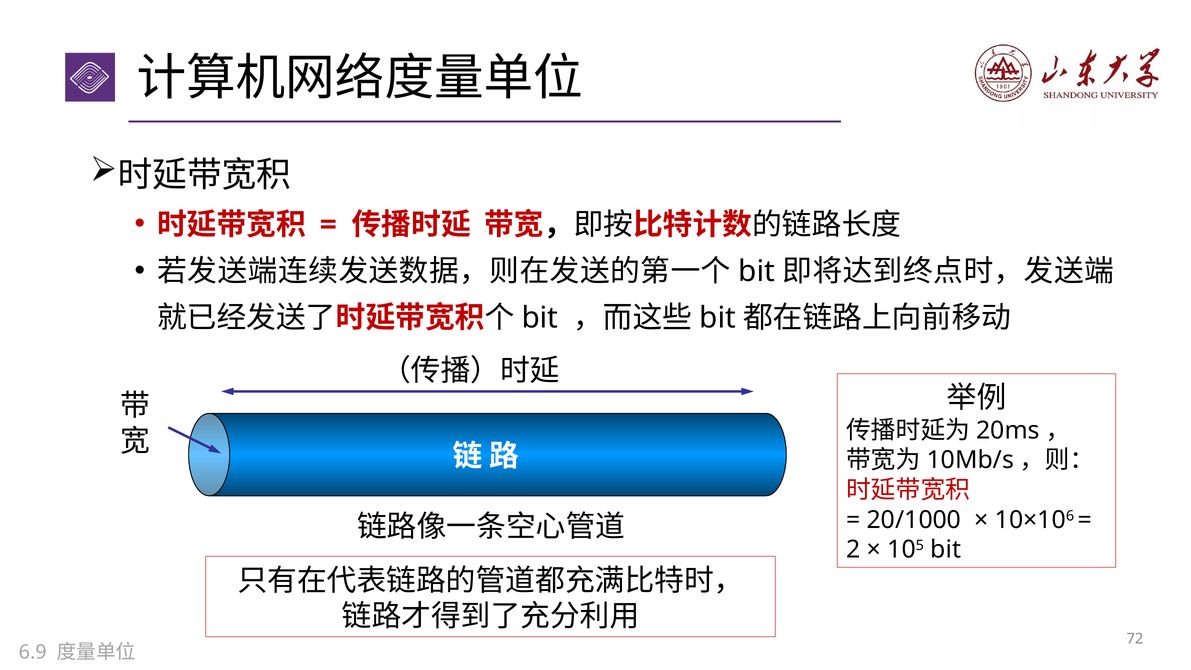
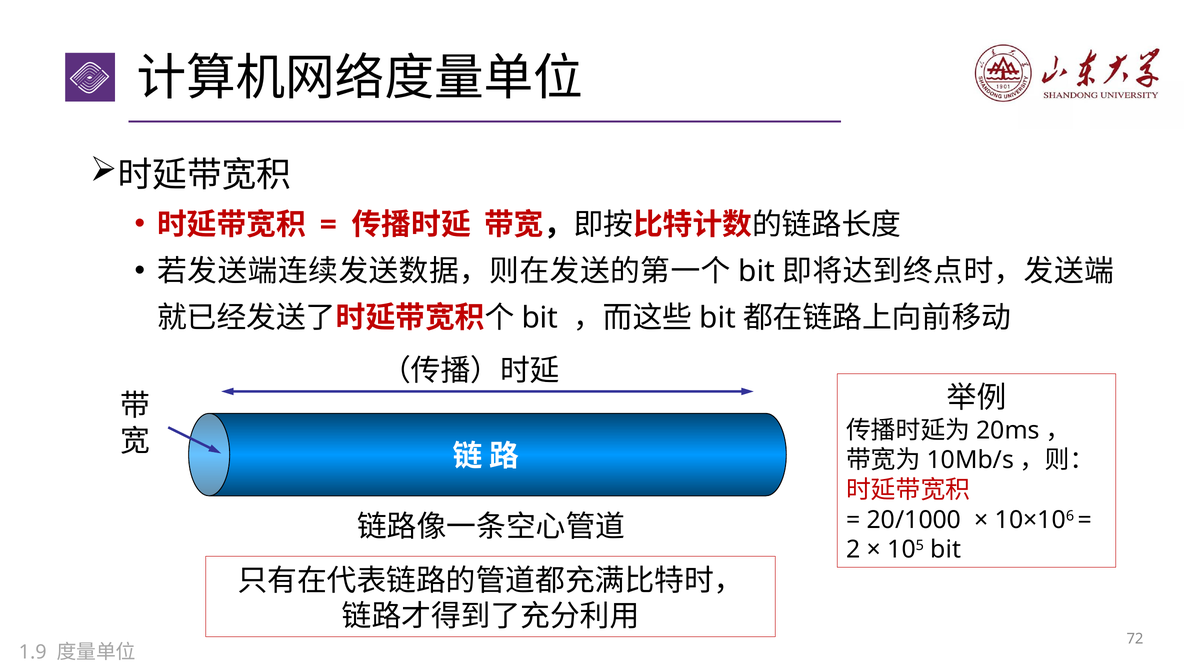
6.9: 6.9 -> 1.9
